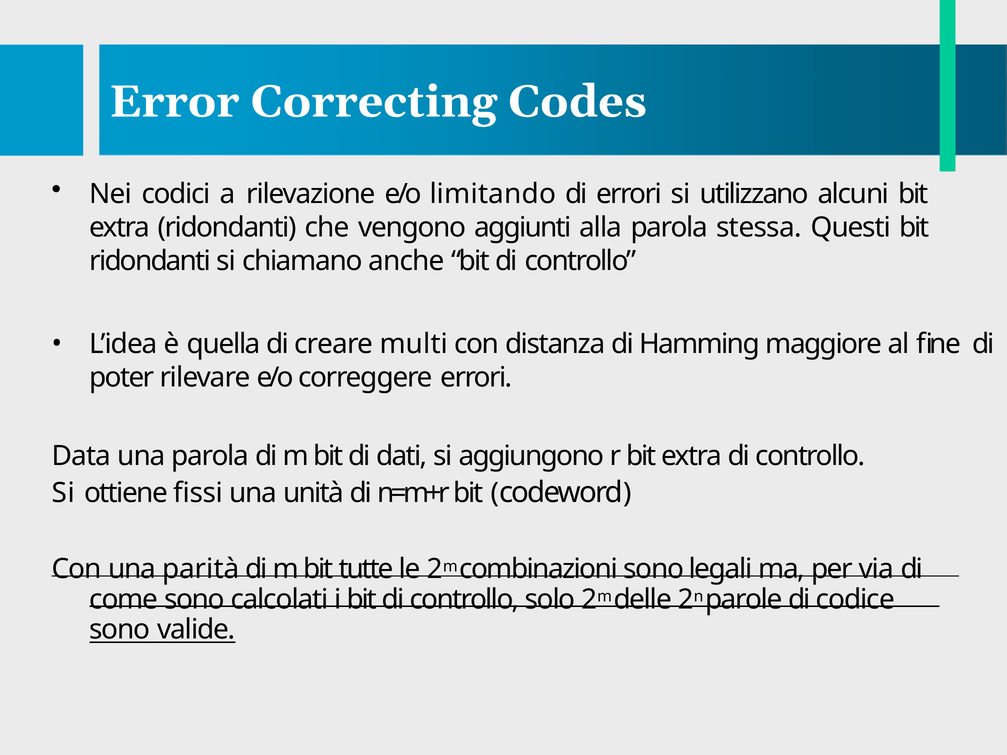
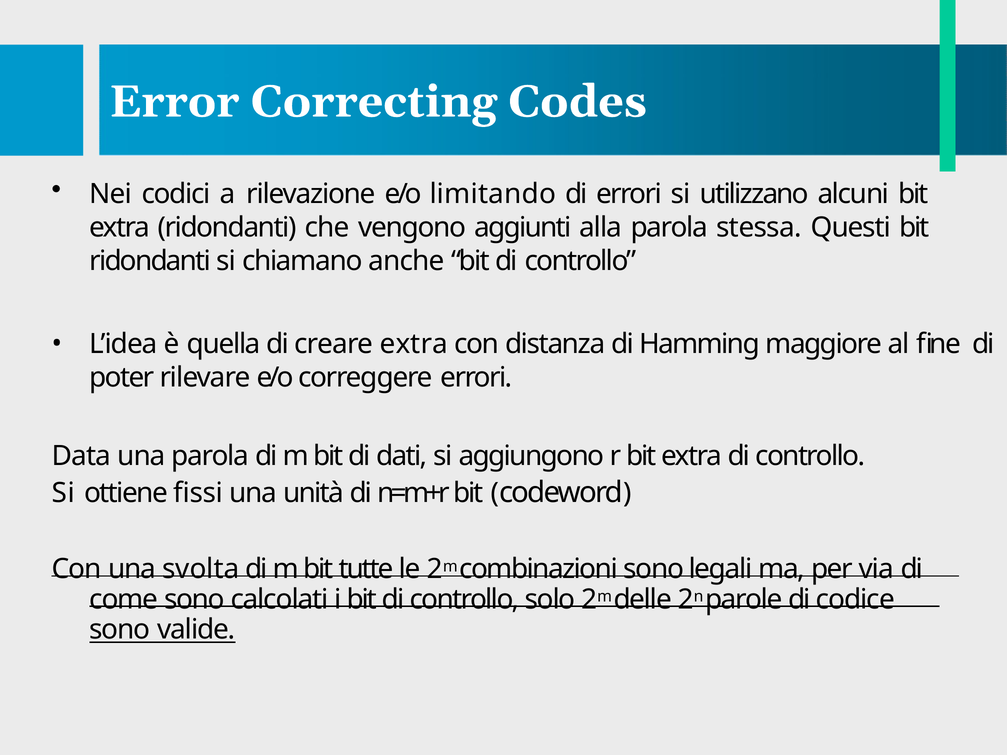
creare multi: multi -> extra
parità: parità -> svolta
